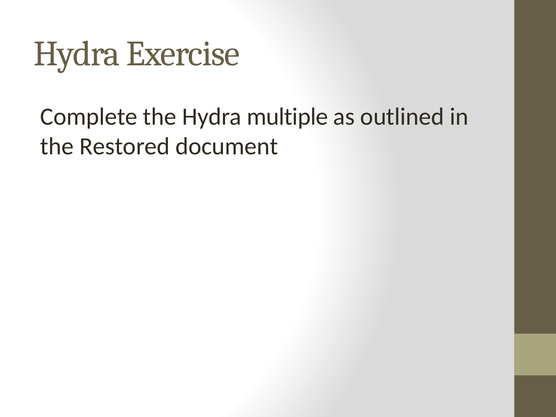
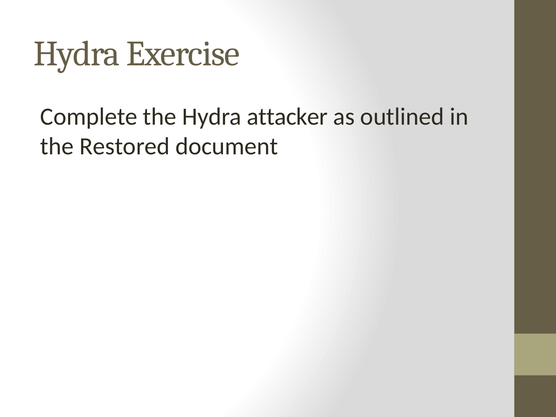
multiple: multiple -> attacker
